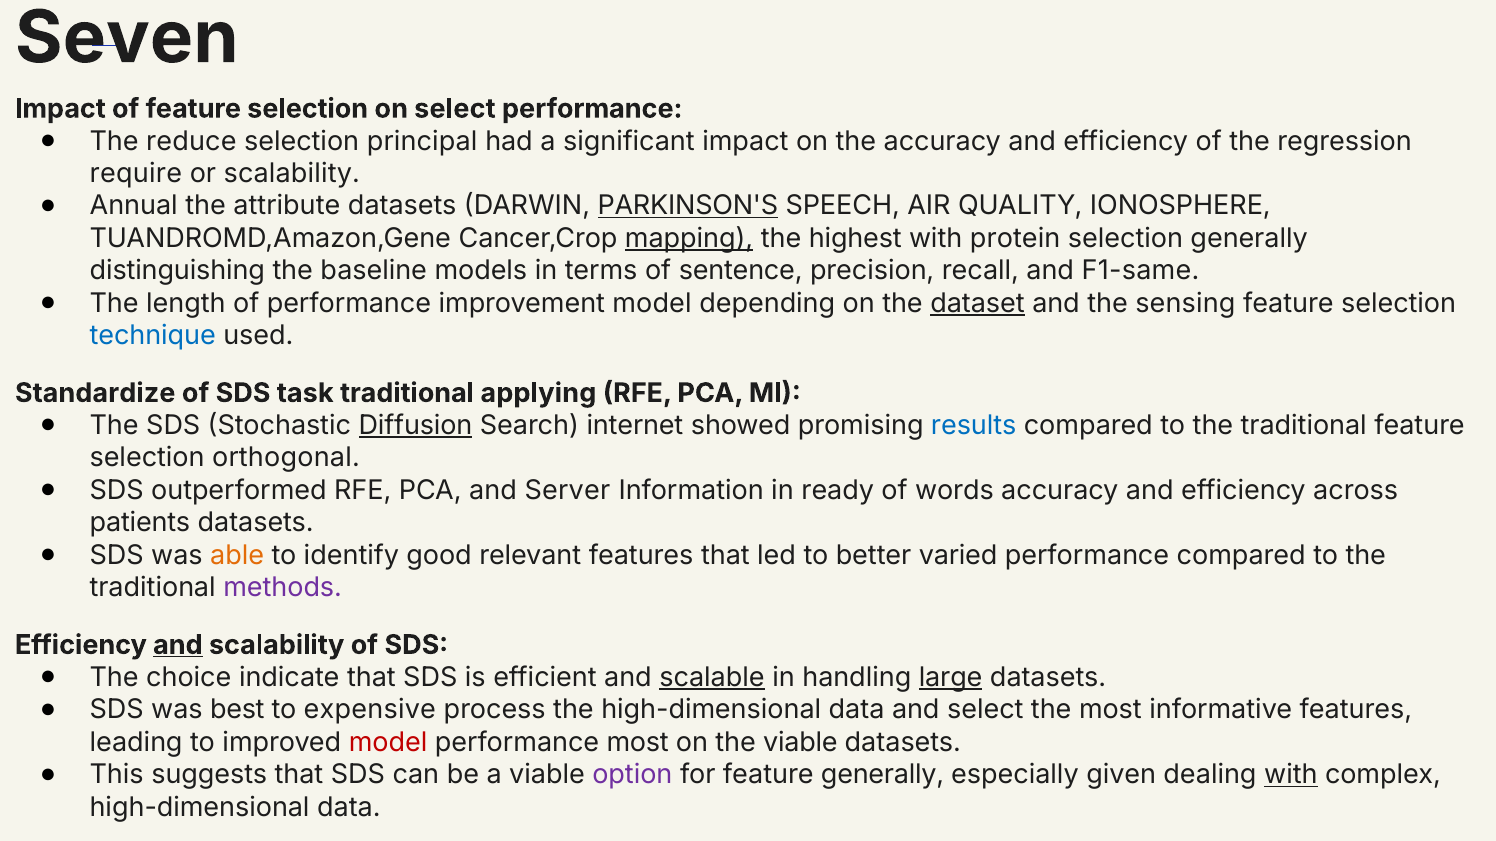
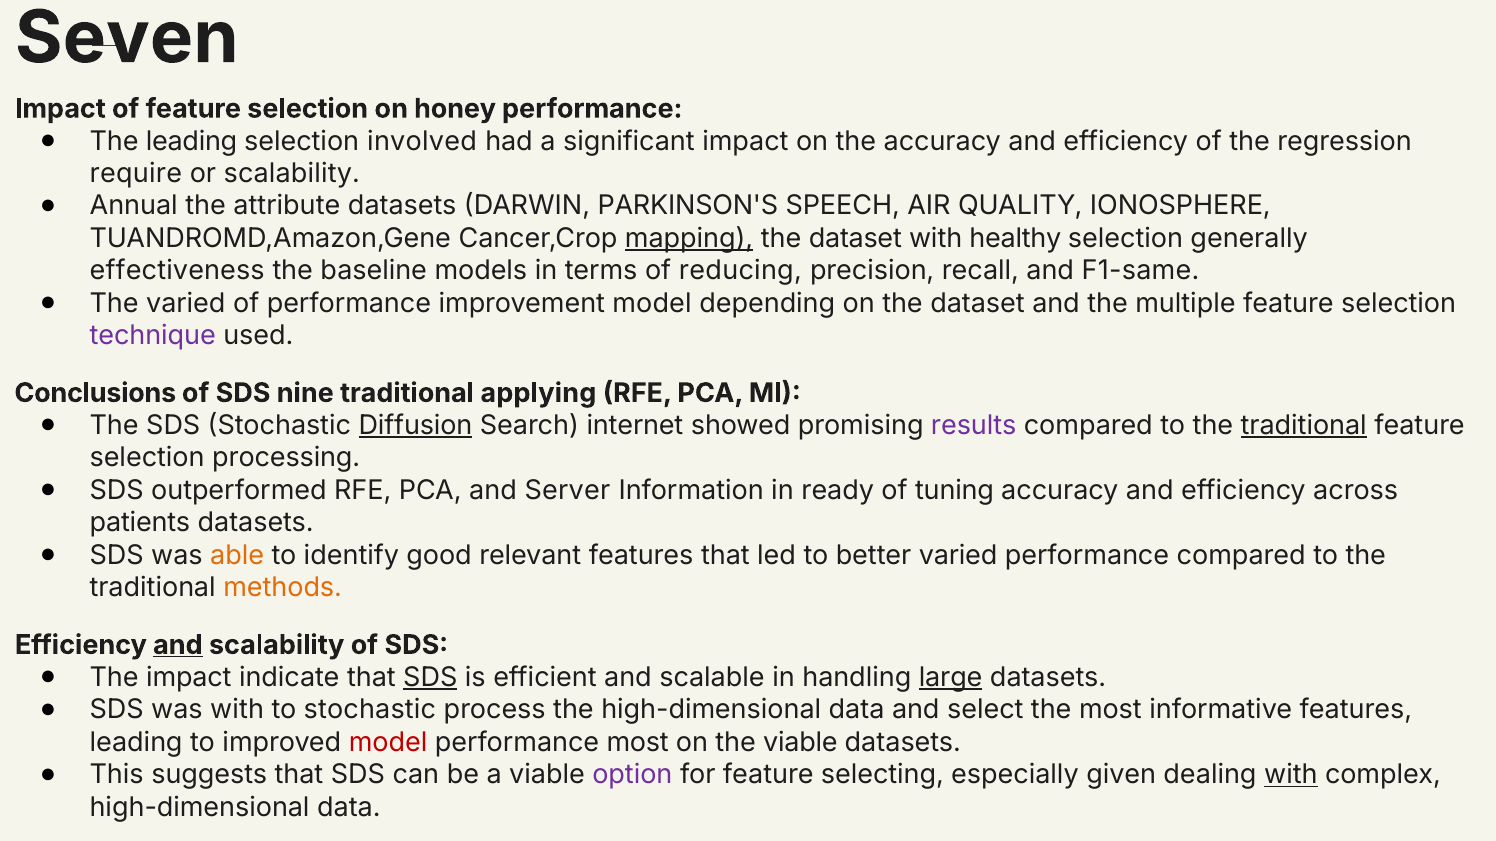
on select: select -> honey
The reduce: reduce -> leading
principal: principal -> involved
PARKINSON'S underline: present -> none
highest at (855, 239): highest -> dataset
protein: protein -> healthy
distinguishing: distinguishing -> effectiveness
sentence: sentence -> reducing
The length: length -> varied
dataset at (978, 303) underline: present -> none
sensing: sensing -> multiple
technique colour: blue -> purple
Standardize: Standardize -> Conclusions
task: task -> nine
results colour: blue -> purple
traditional at (1304, 426) underline: none -> present
orthogonal: orthogonal -> processing
words: words -> tuning
methods colour: purple -> orange
The choice: choice -> impact
SDS at (430, 678) underline: none -> present
scalable underline: present -> none
was best: best -> with
to expensive: expensive -> stochastic
feature generally: generally -> selecting
